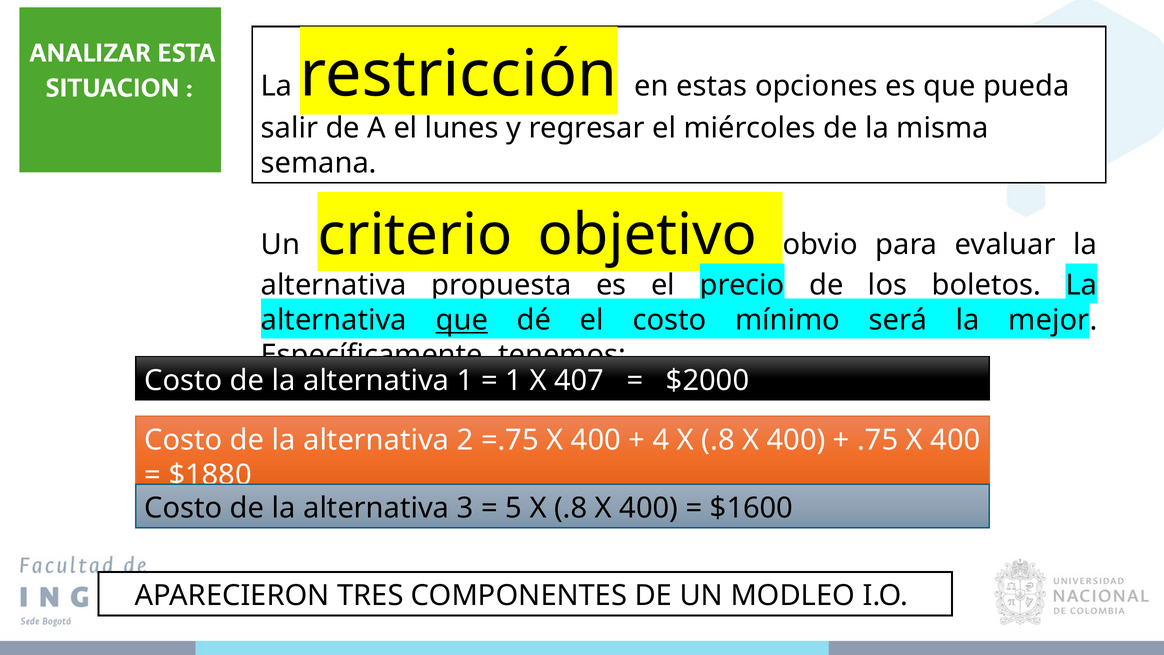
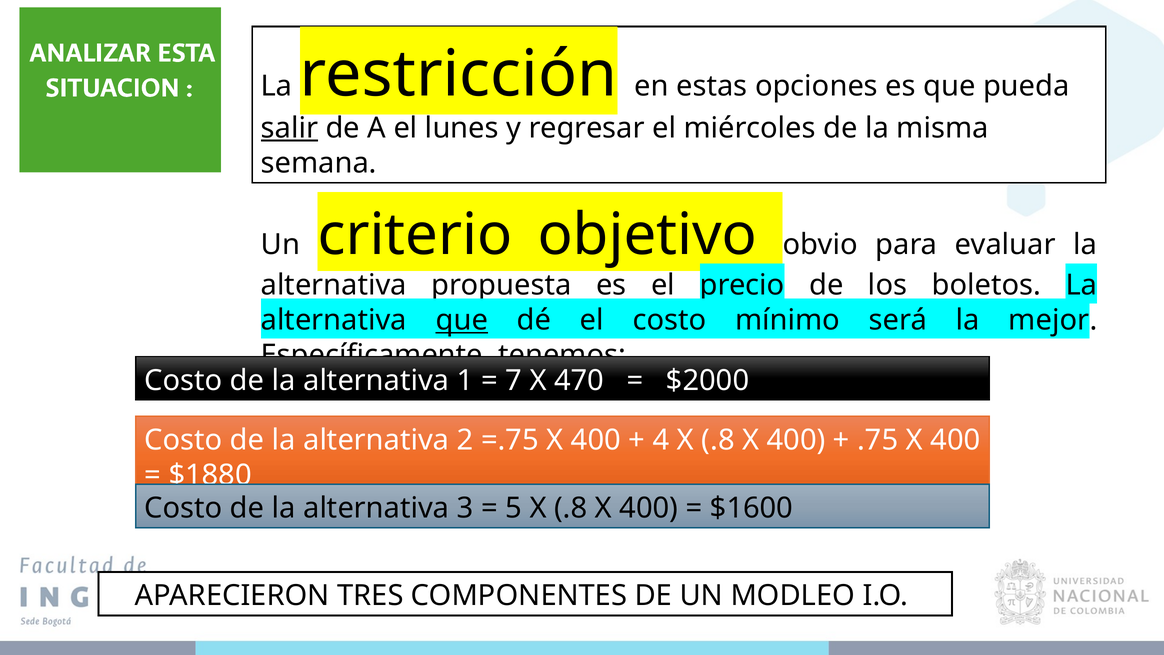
salir underline: none -> present
1 at (514, 380): 1 -> 7
407: 407 -> 470
